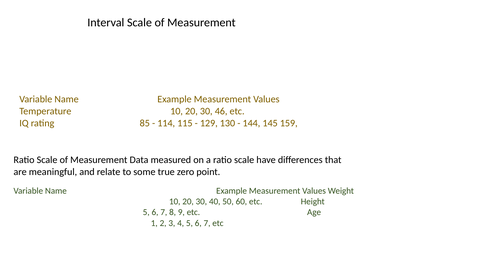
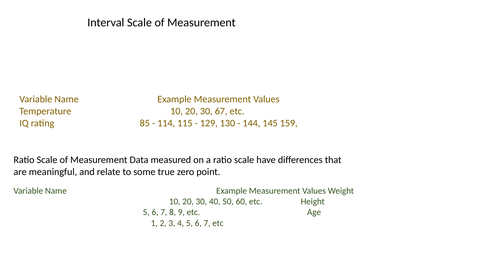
46: 46 -> 67
